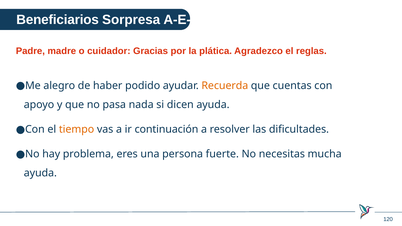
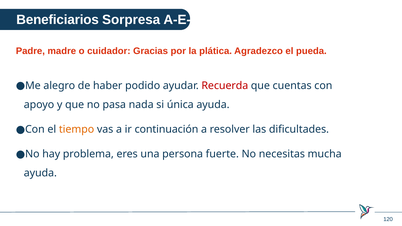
reglas: reglas -> pueda
Recuerda colour: orange -> red
dicen: dicen -> única
